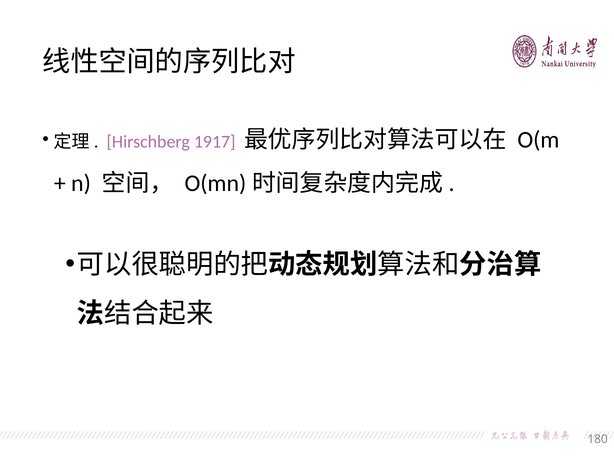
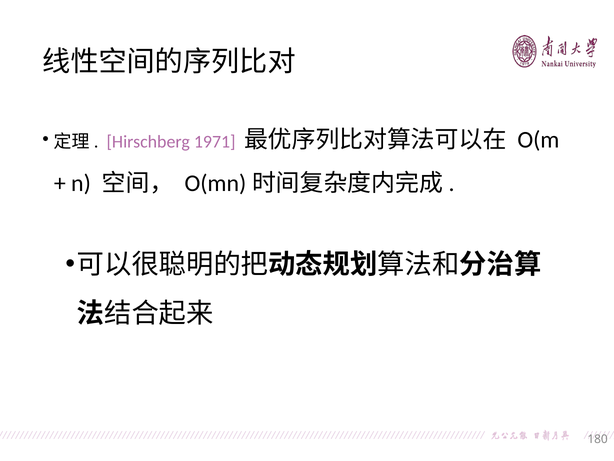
1917: 1917 -> 1971
